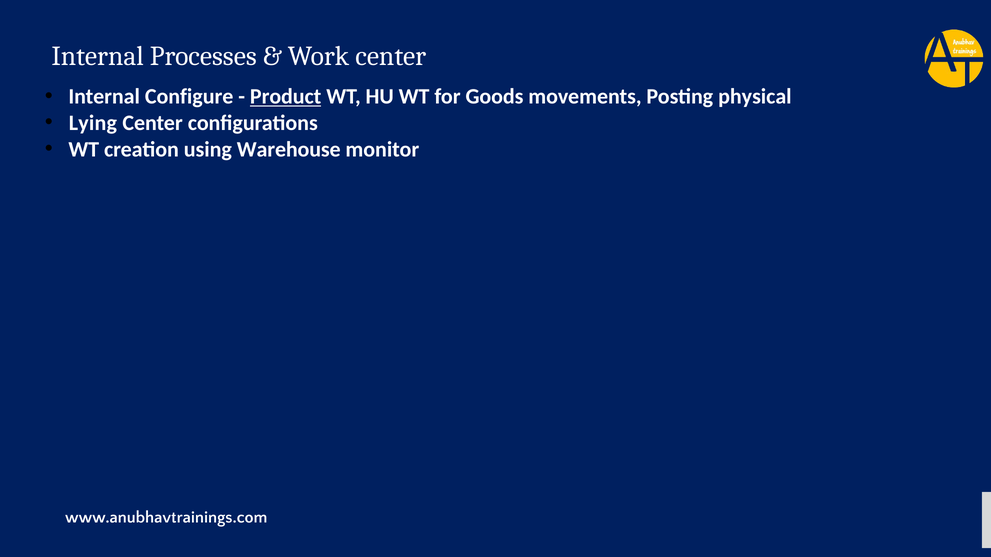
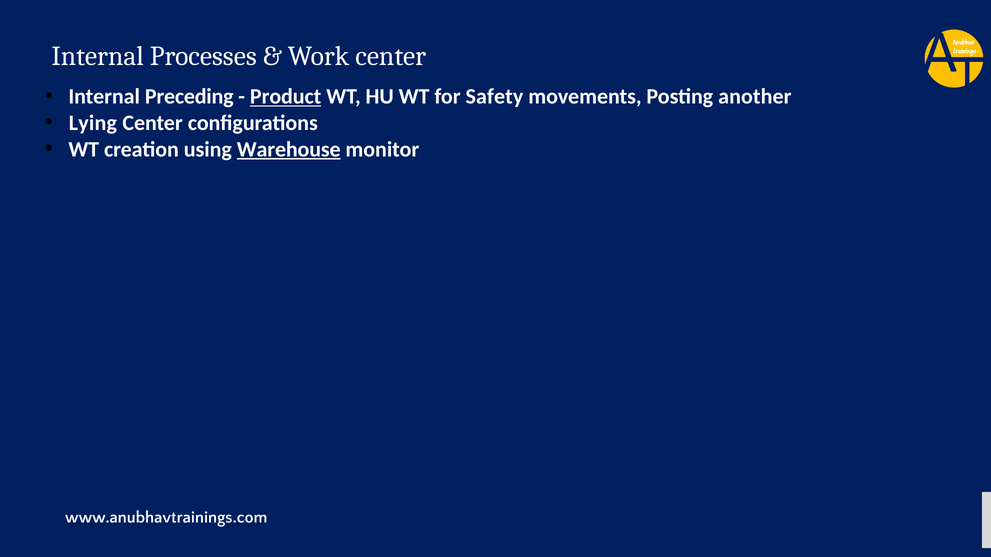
Configure: Configure -> Preceding
Goods: Goods -> Safety
physical: physical -> another
Warehouse underline: none -> present
